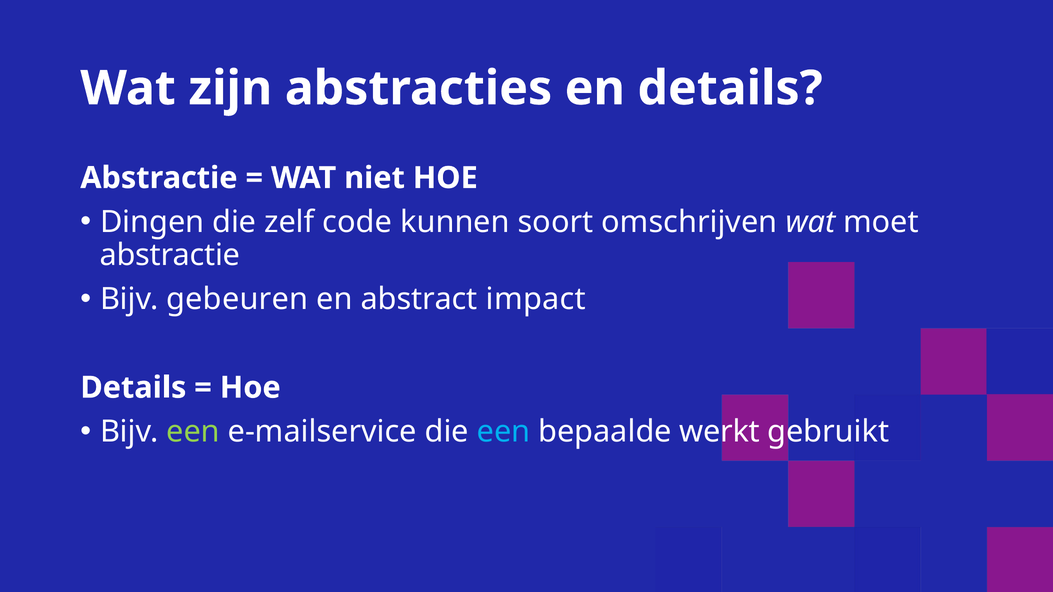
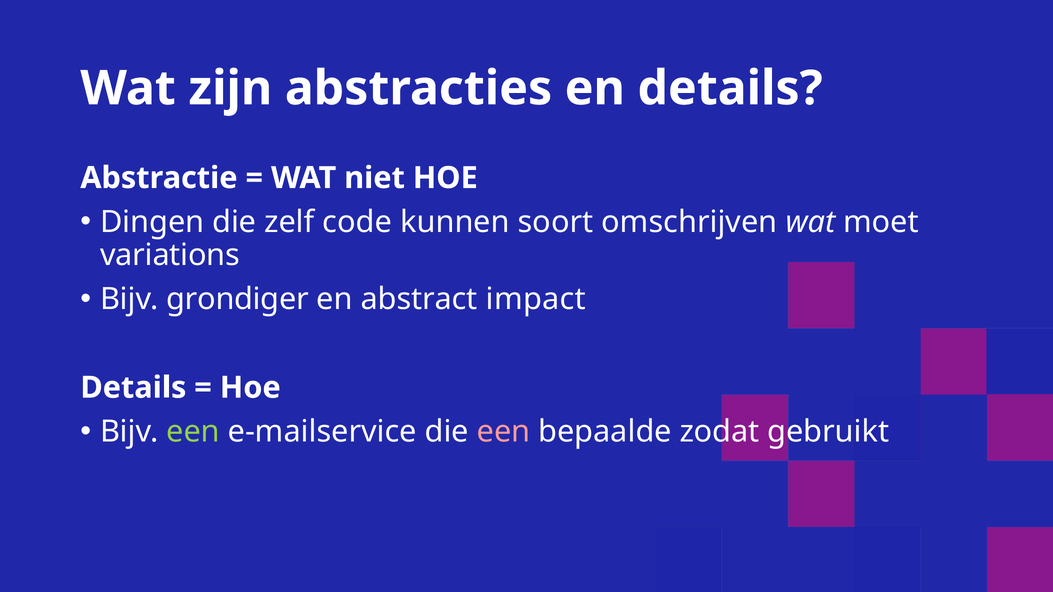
abstractie at (170, 255): abstractie -> variations
gebeuren: gebeuren -> grondiger
een at (503, 432) colour: light blue -> pink
werkt: werkt -> zodat
